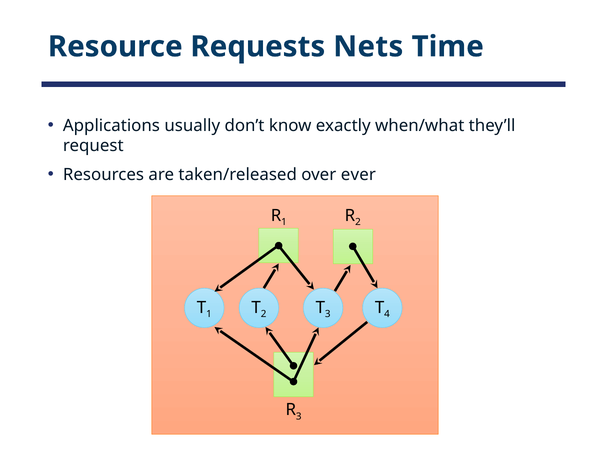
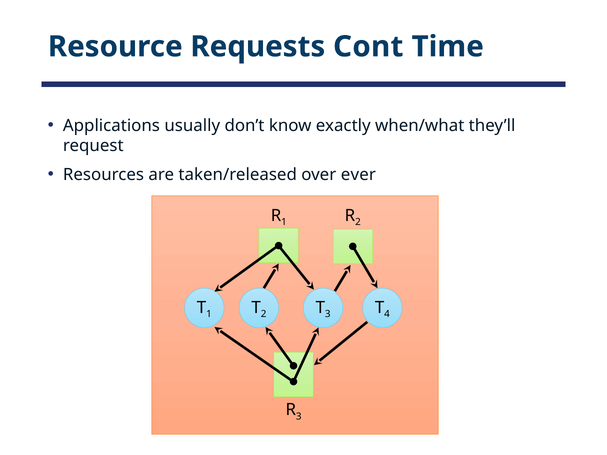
Nets: Nets -> Cont
